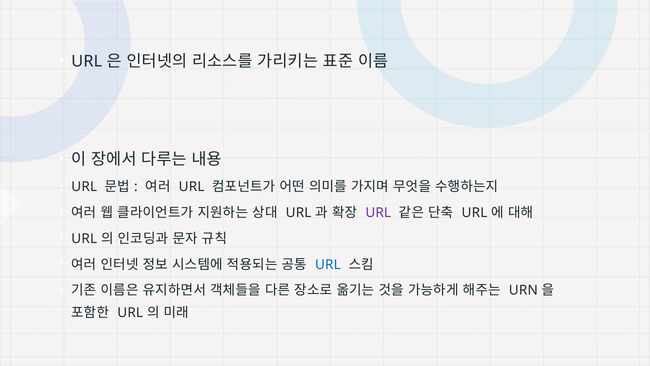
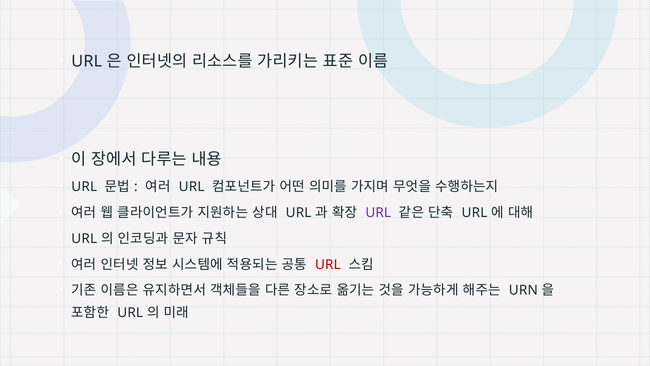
URL at (328, 264) colour: blue -> red
